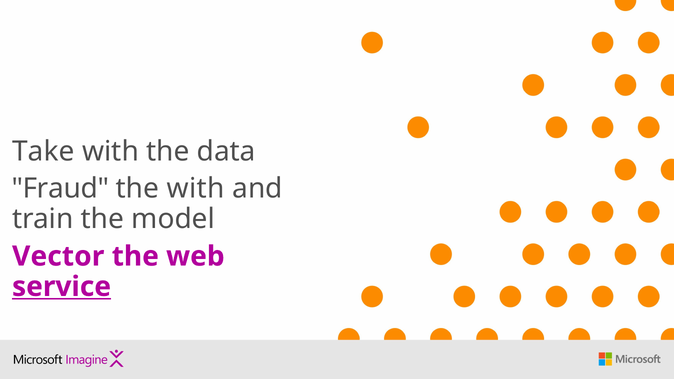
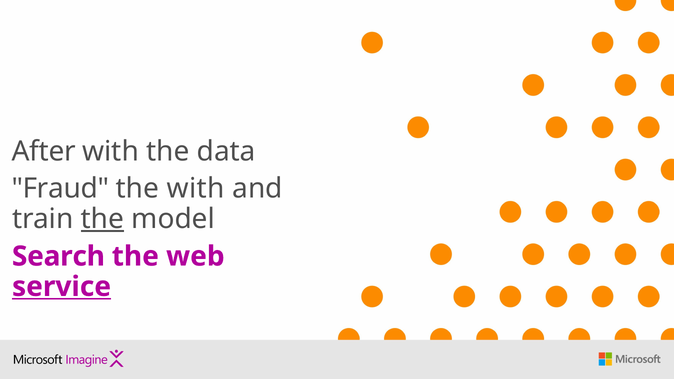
Take: Take -> After
the at (102, 219) underline: none -> present
Vector: Vector -> Search
